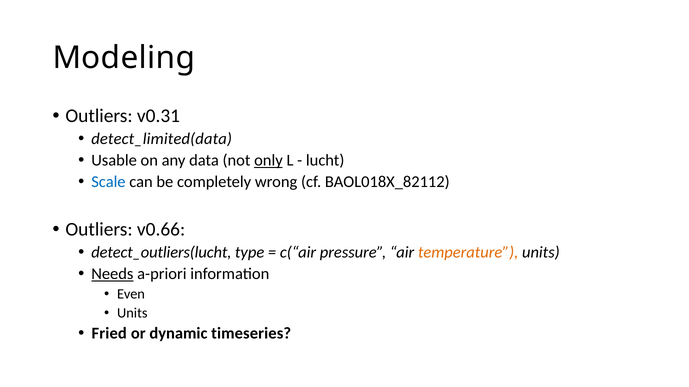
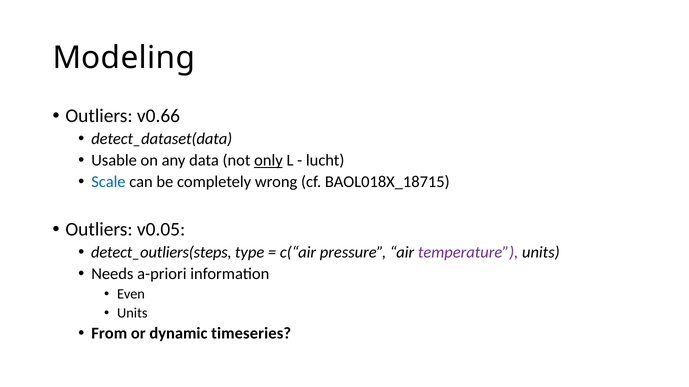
v0.31: v0.31 -> v0.66
detect_limited(data: detect_limited(data -> detect_dataset(data
BAOL018X_82112: BAOL018X_82112 -> BAOL018X_18715
v0.66: v0.66 -> v0.05
detect_outliers(lucht: detect_outliers(lucht -> detect_outliers(steps
temperature colour: orange -> purple
Needs underline: present -> none
Fried: Fried -> From
